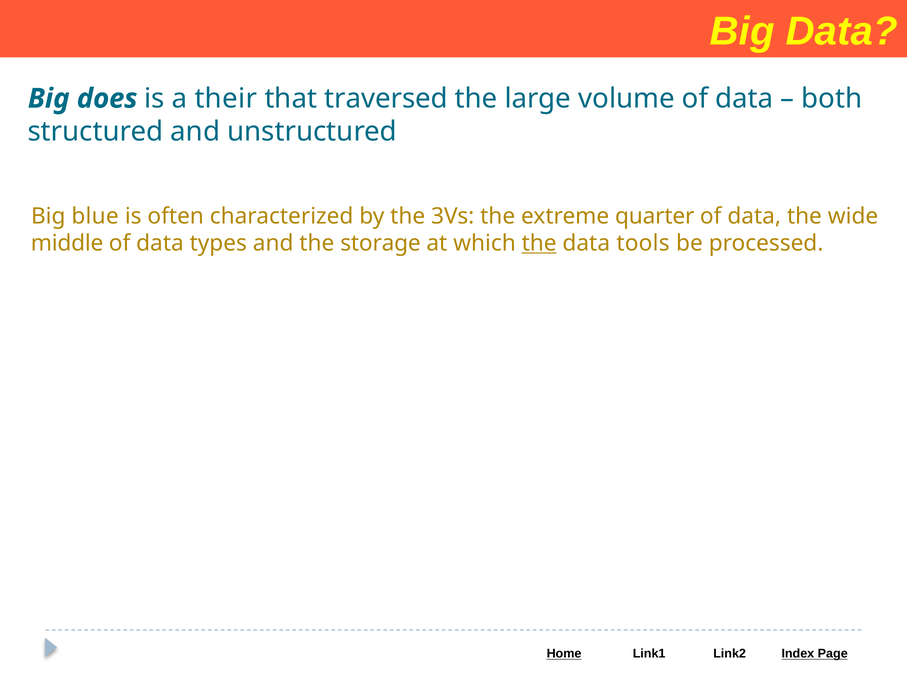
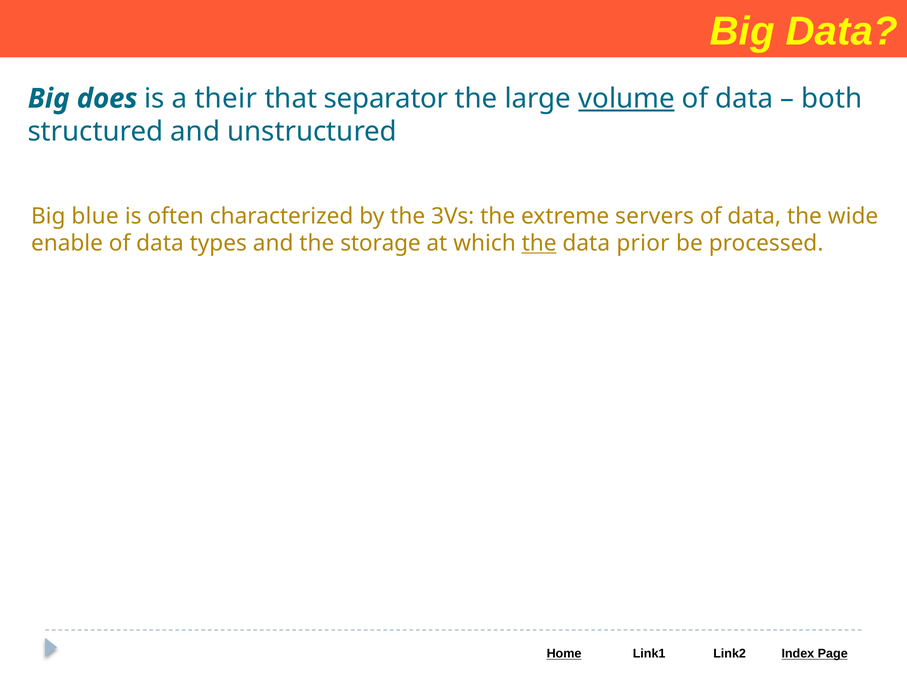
traversed: traversed -> separator
volume underline: none -> present
quarter: quarter -> servers
middle: middle -> enable
tools: tools -> prior
